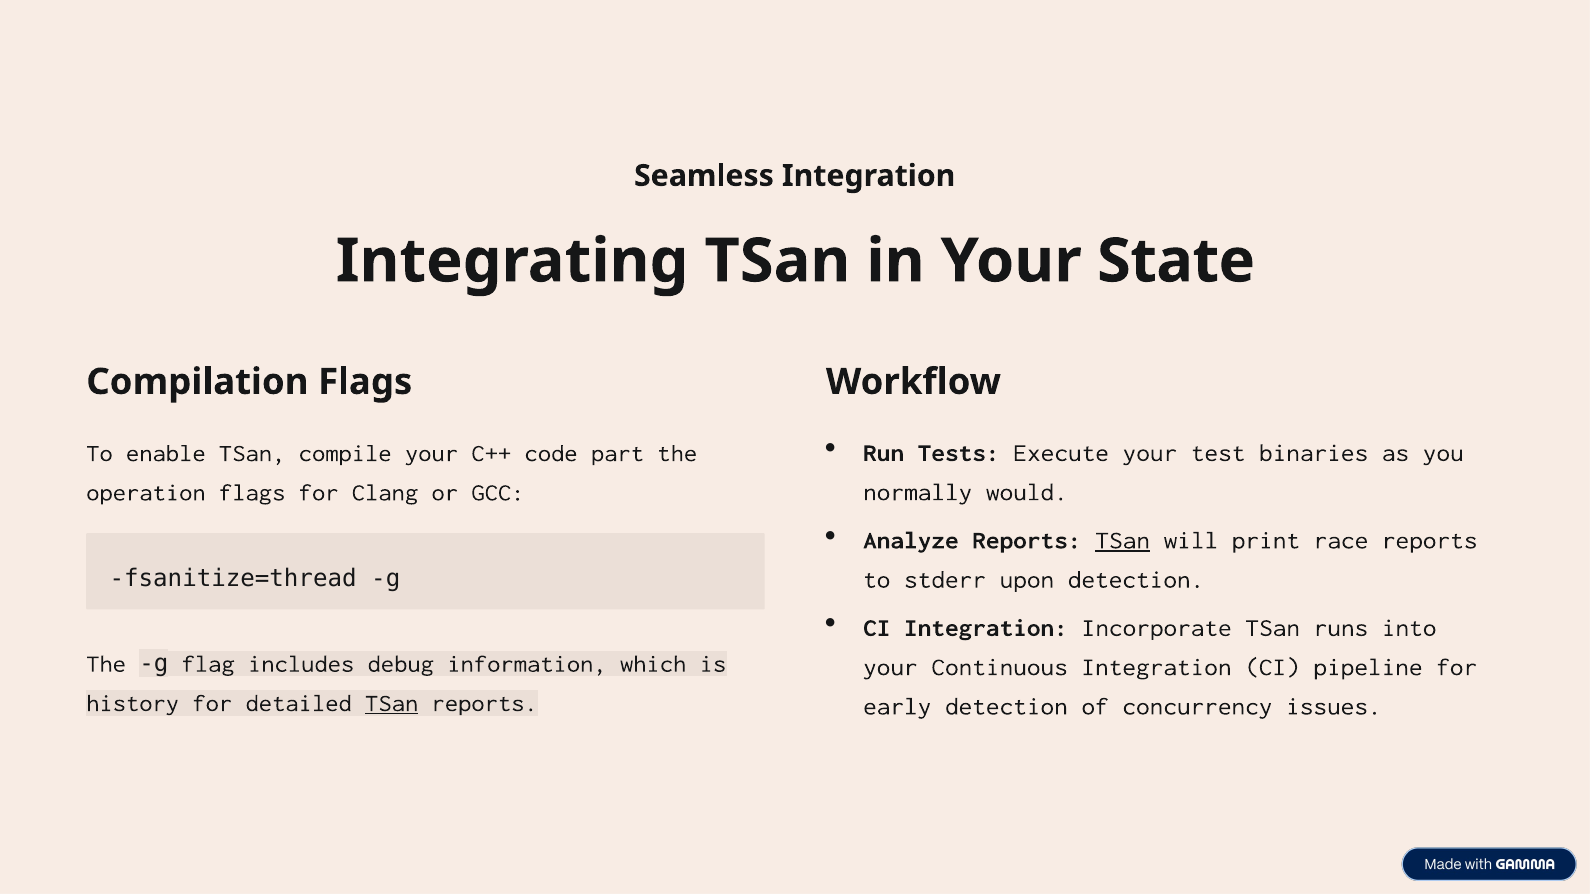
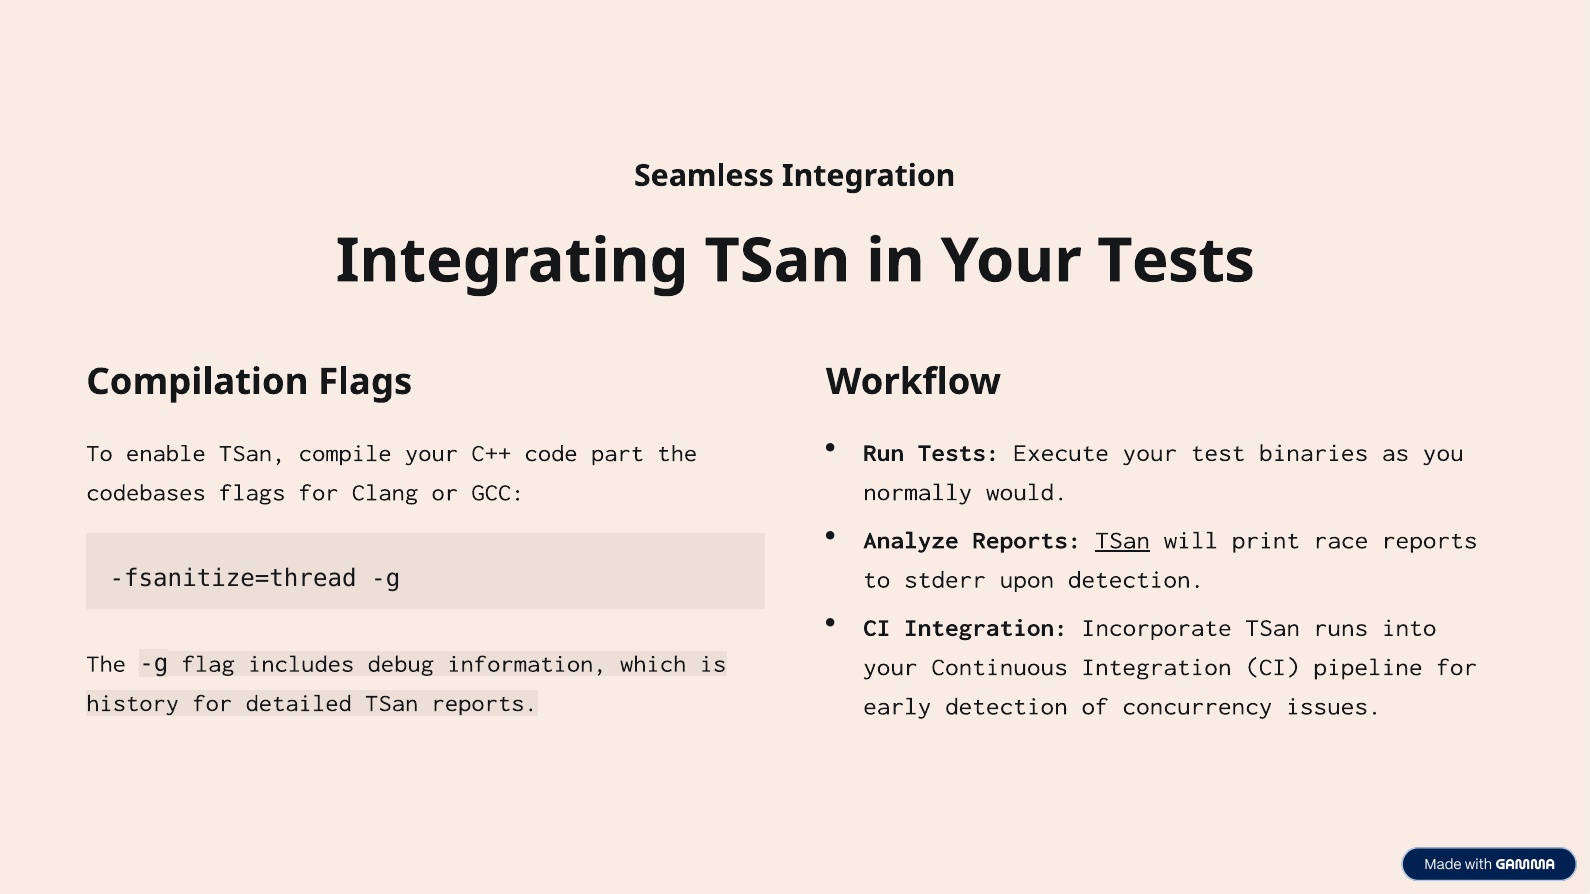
Your State: State -> Tests
operation: operation -> codebases
TSan at (392, 703) underline: present -> none
